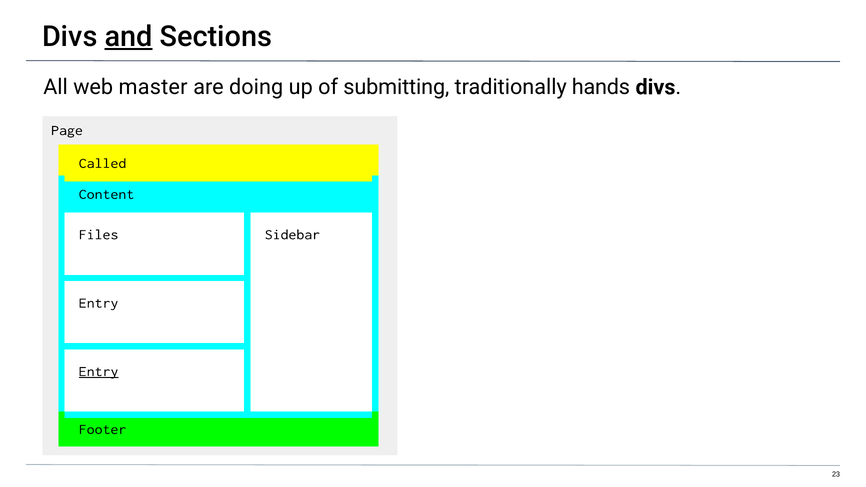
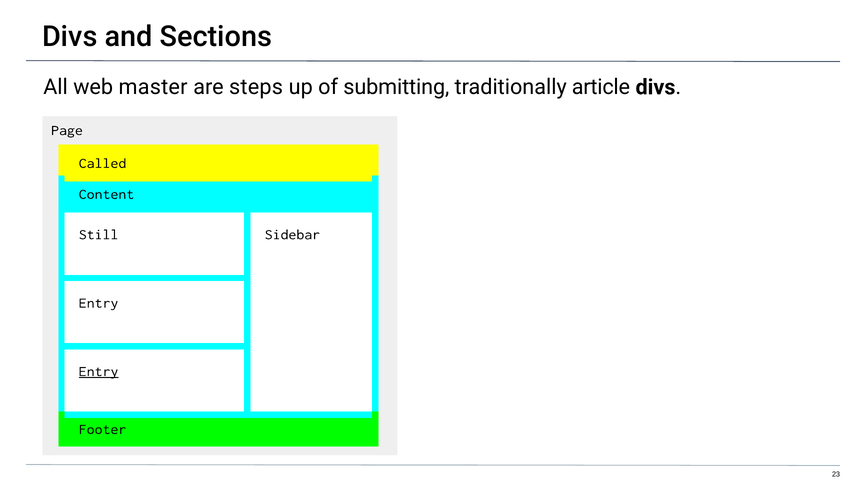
and underline: present -> none
doing: doing -> steps
hands: hands -> article
Files: Files -> Still
